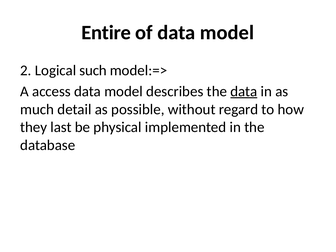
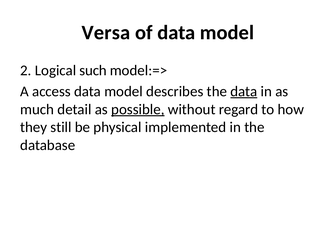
Entire: Entire -> Versa
possible underline: none -> present
last: last -> still
